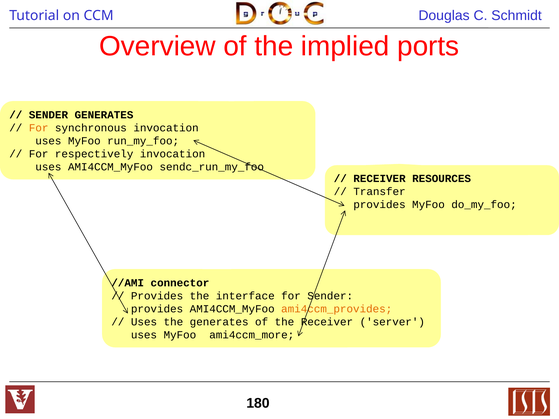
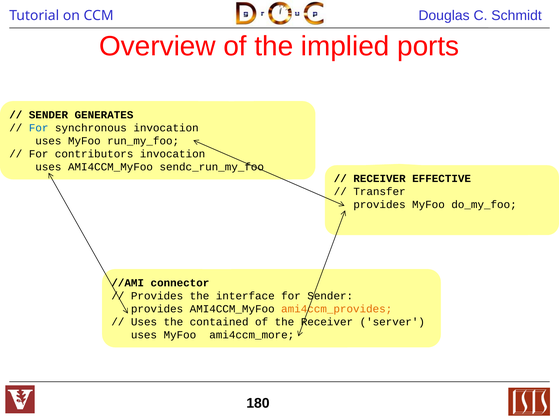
For at (39, 128) colour: orange -> blue
respectively: respectively -> contributors
RESOURCES: RESOURCES -> EFFECTIVE
the generates: generates -> contained
